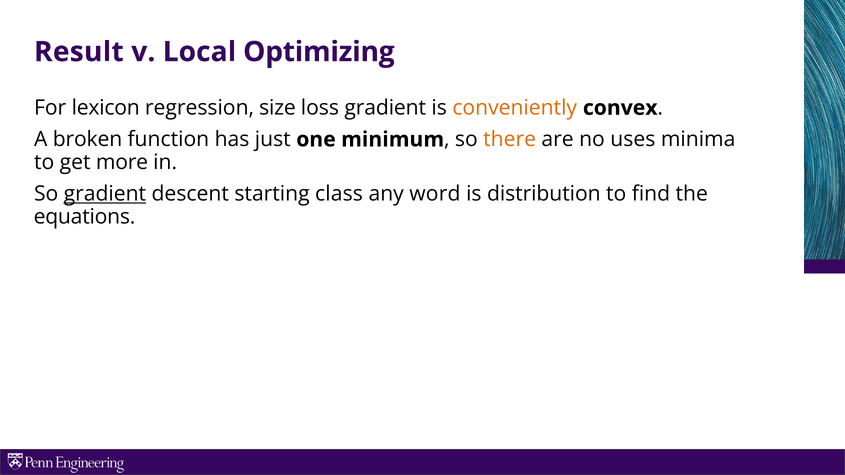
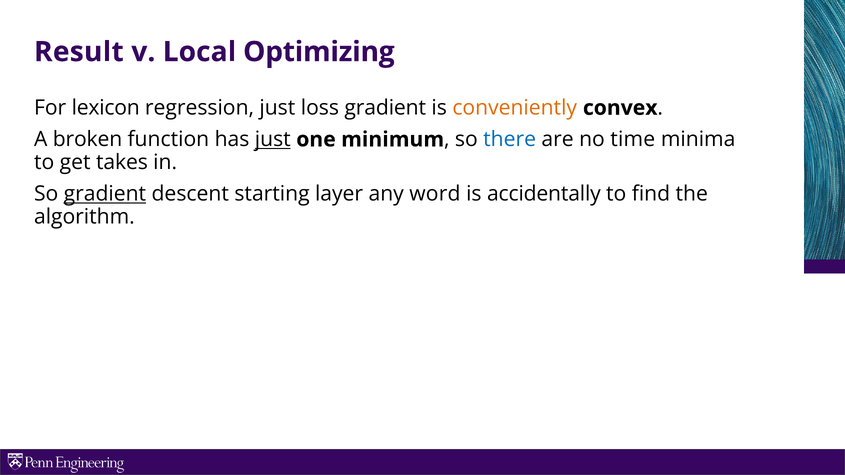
regression size: size -> just
just at (273, 140) underline: none -> present
there colour: orange -> blue
uses: uses -> time
more: more -> takes
class: class -> layer
distribution: distribution -> accidentally
equations: equations -> algorithm
